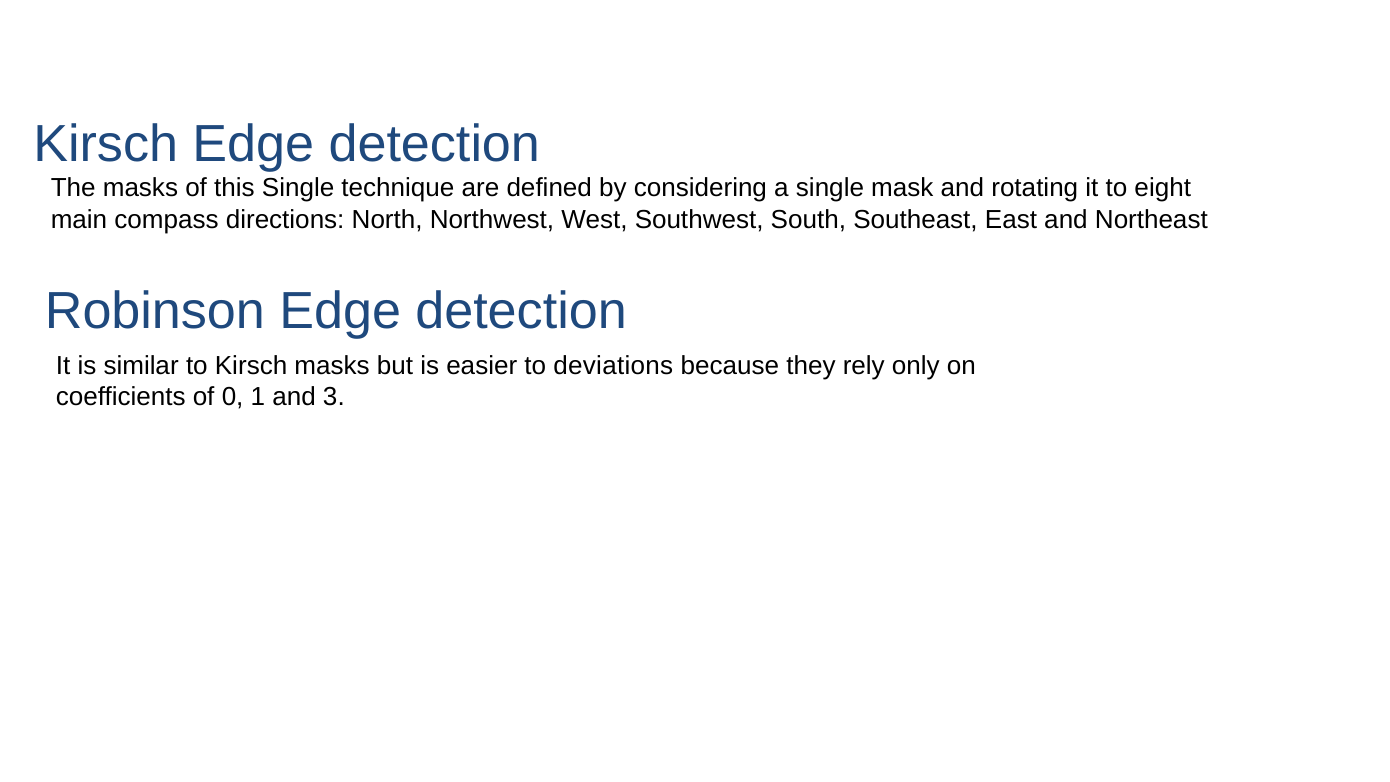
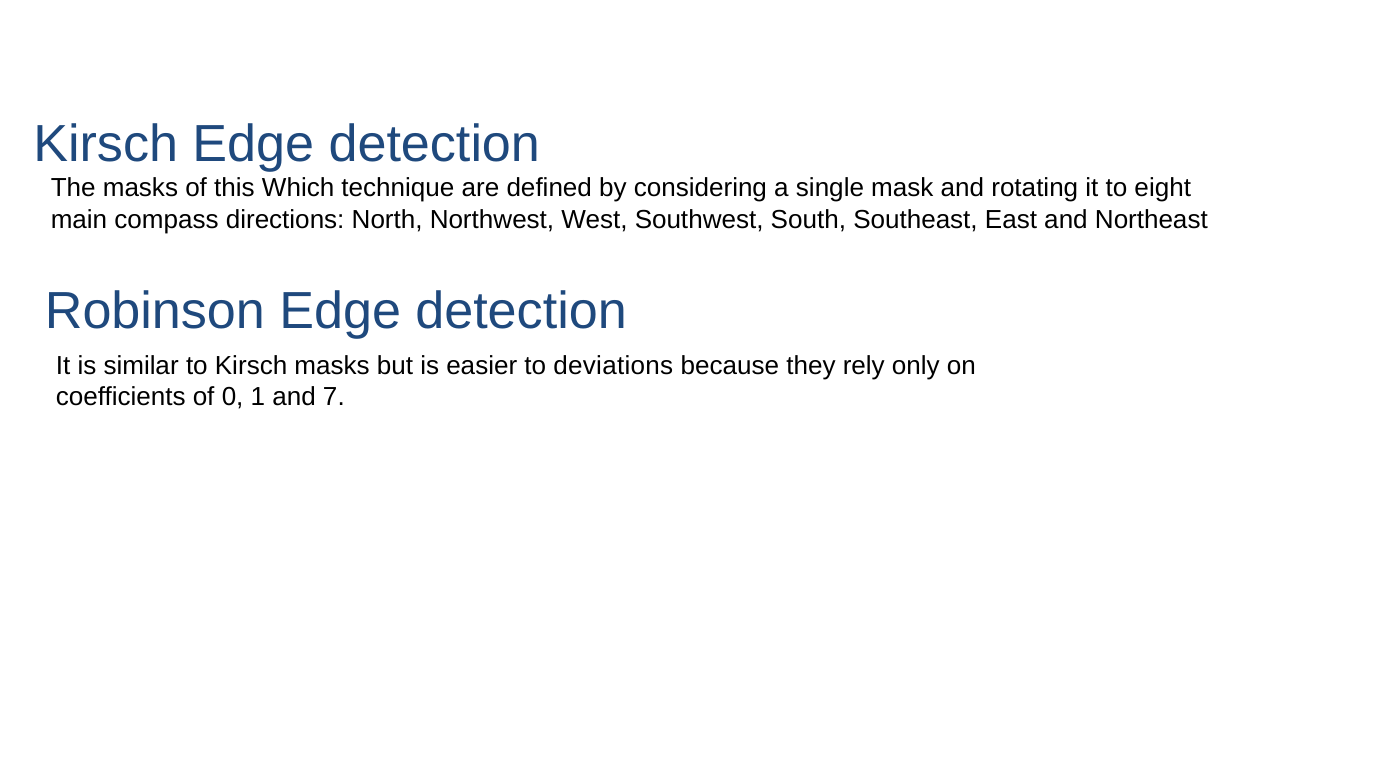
this Single: Single -> Which
3: 3 -> 7
